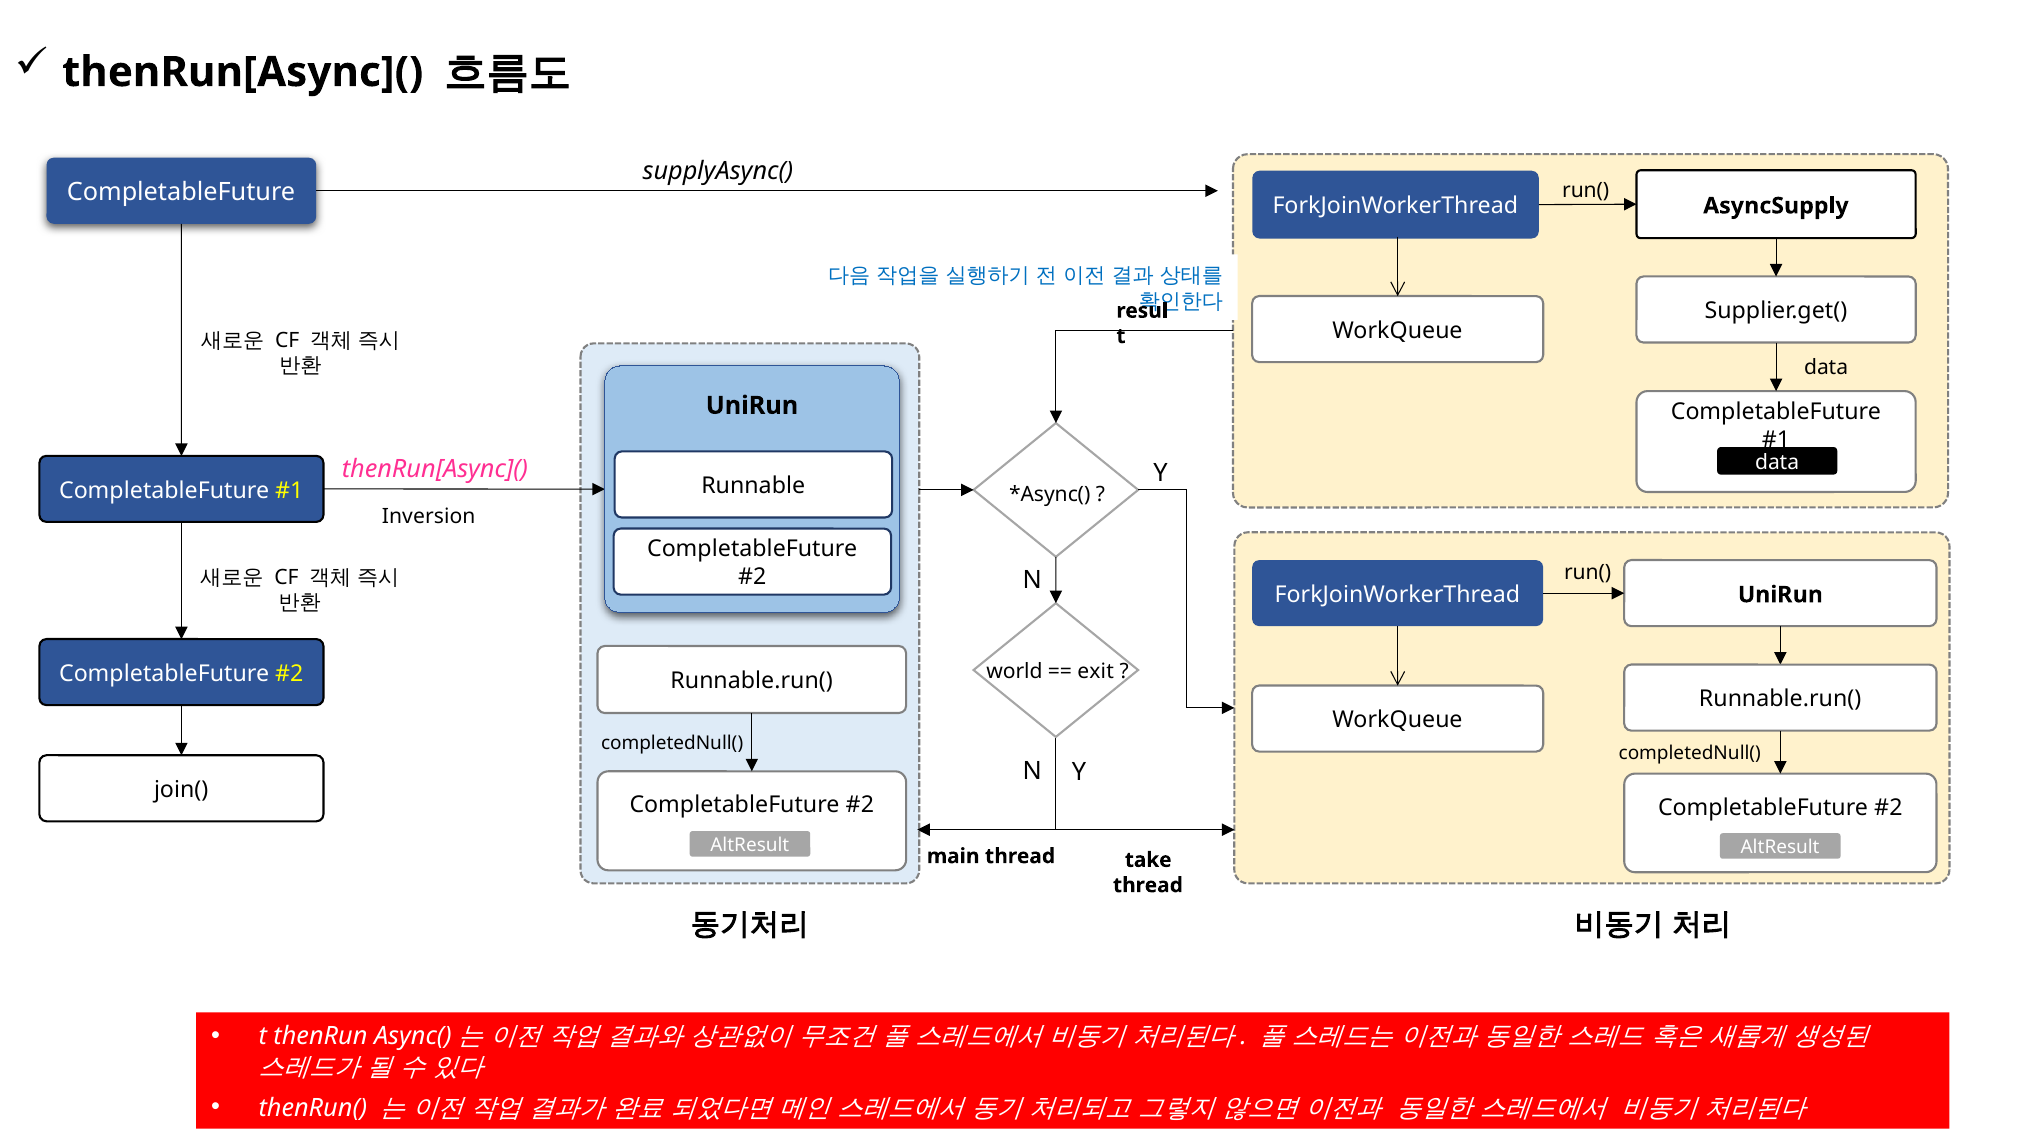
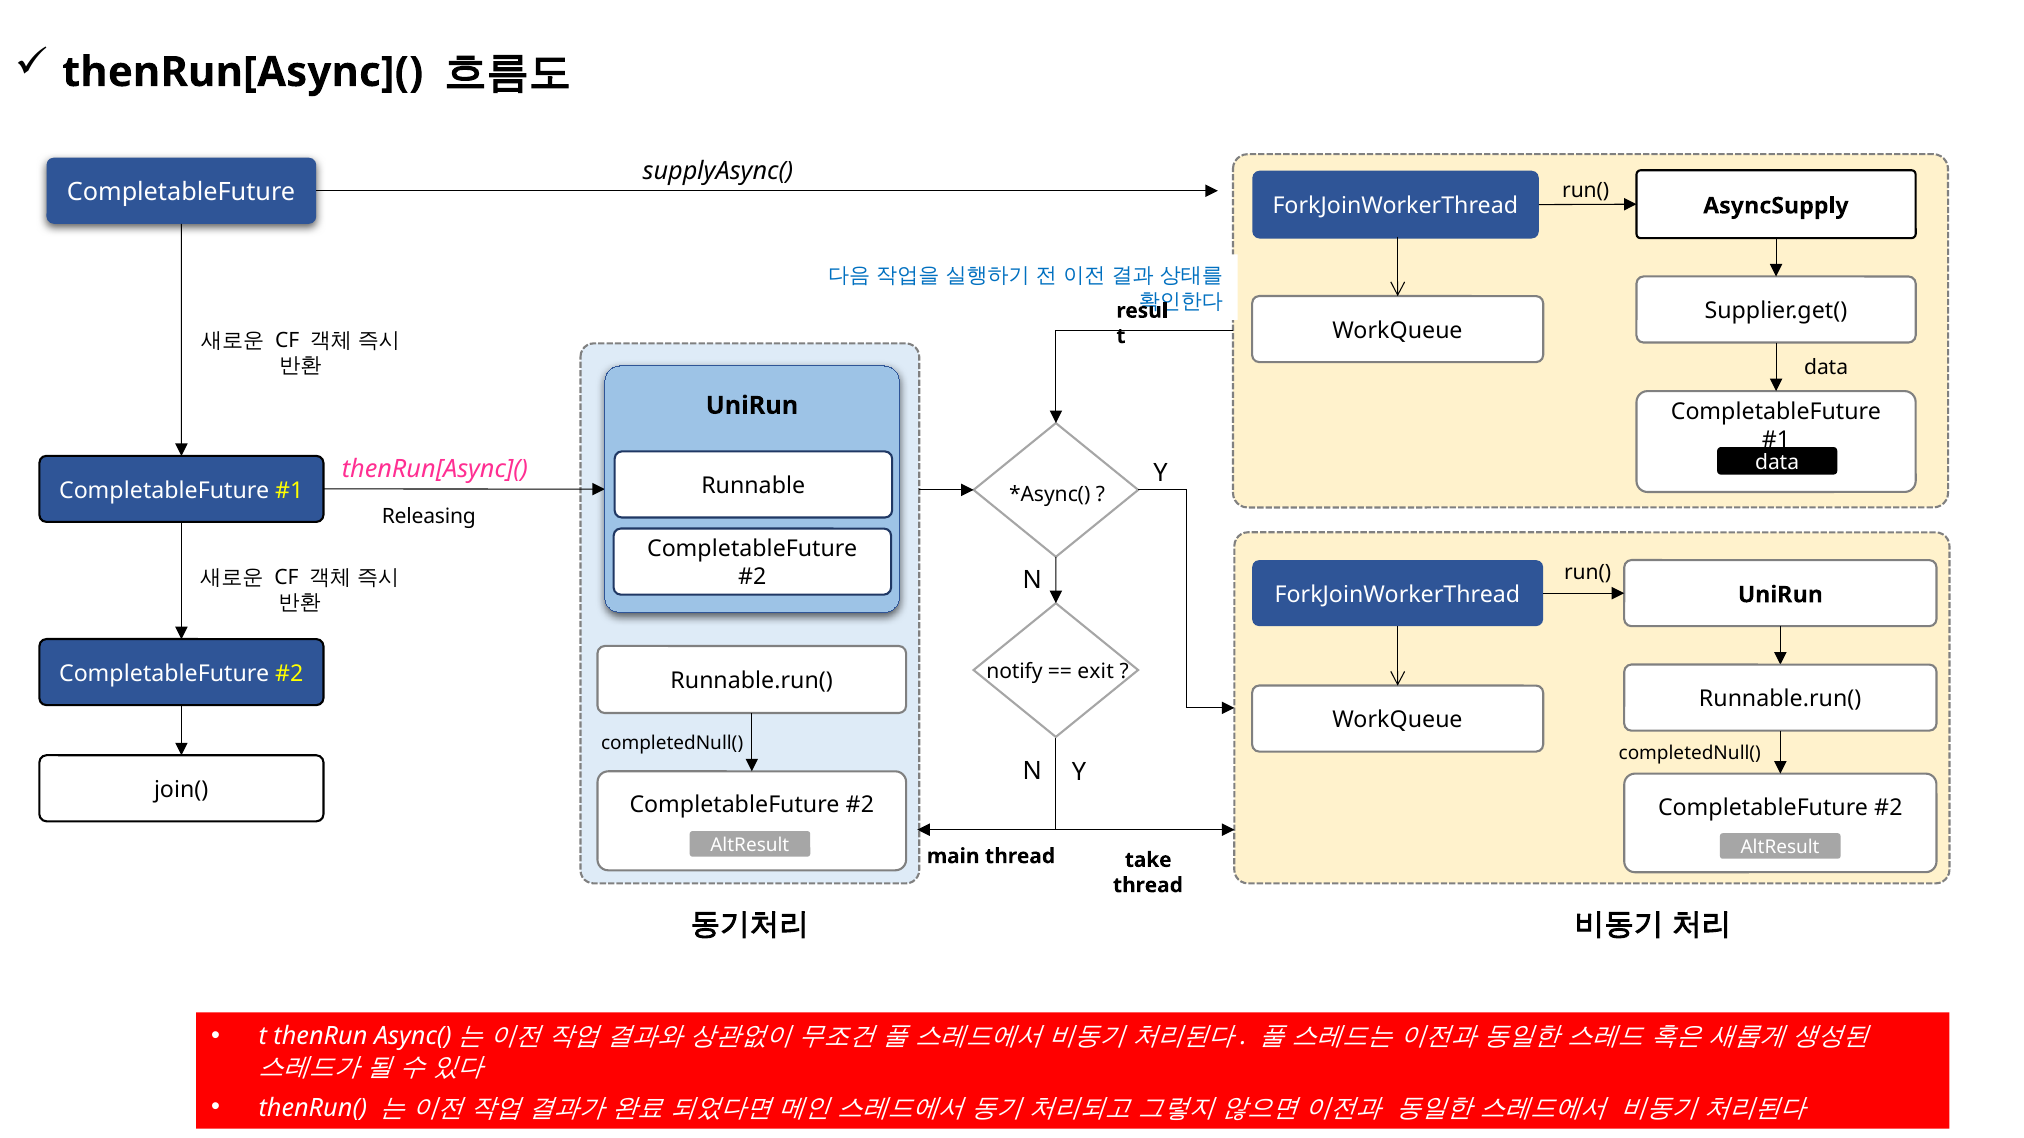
Inversion: Inversion -> Releasing
world: world -> notify
